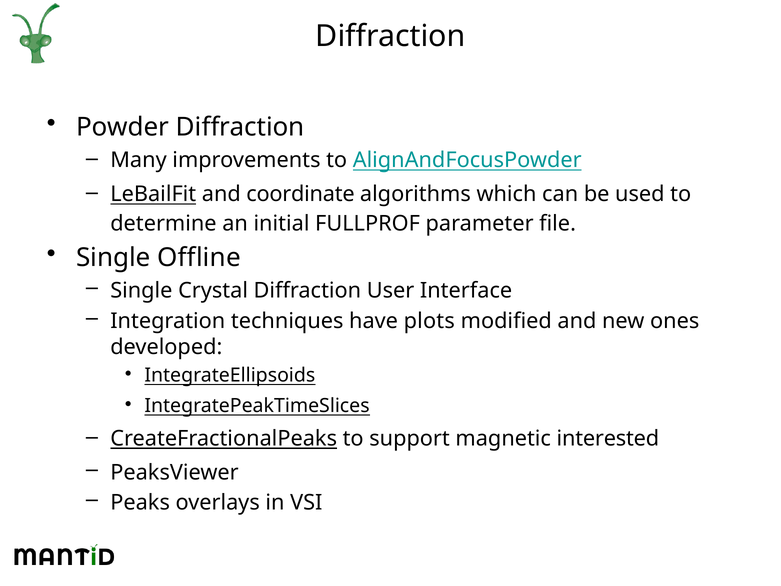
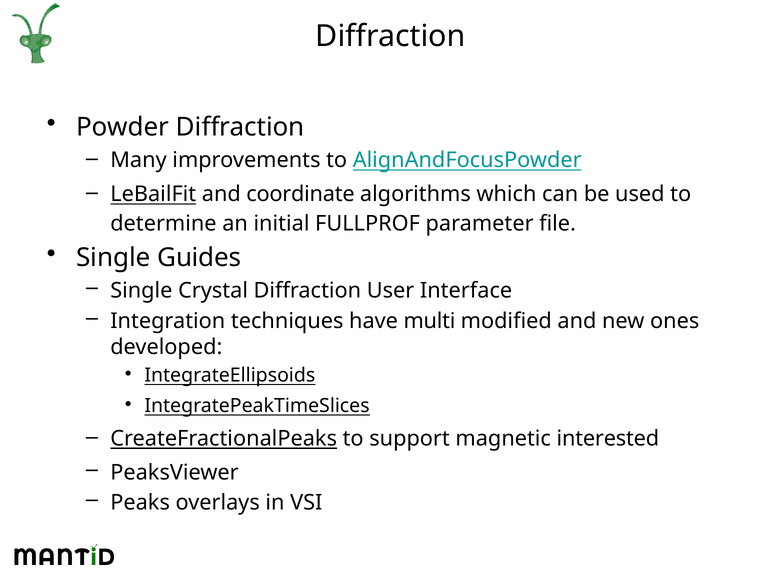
Offline: Offline -> Guides
plots: plots -> multi
